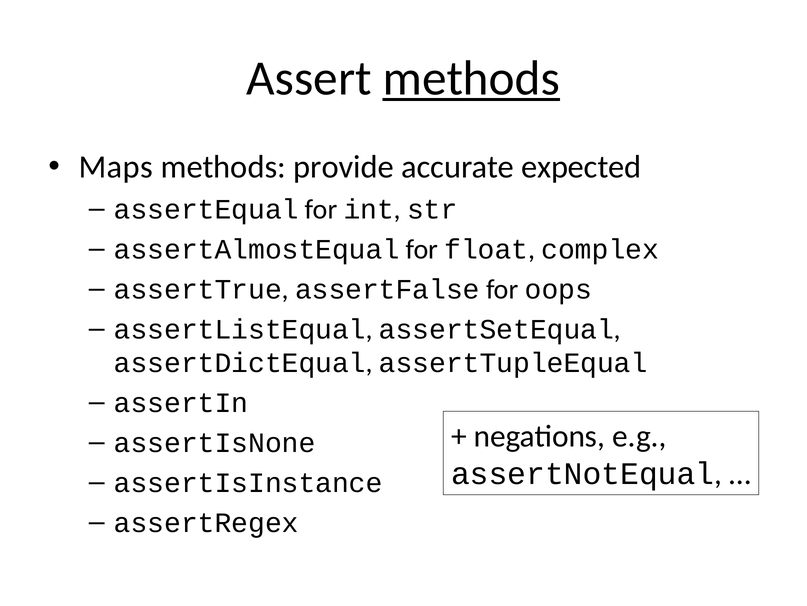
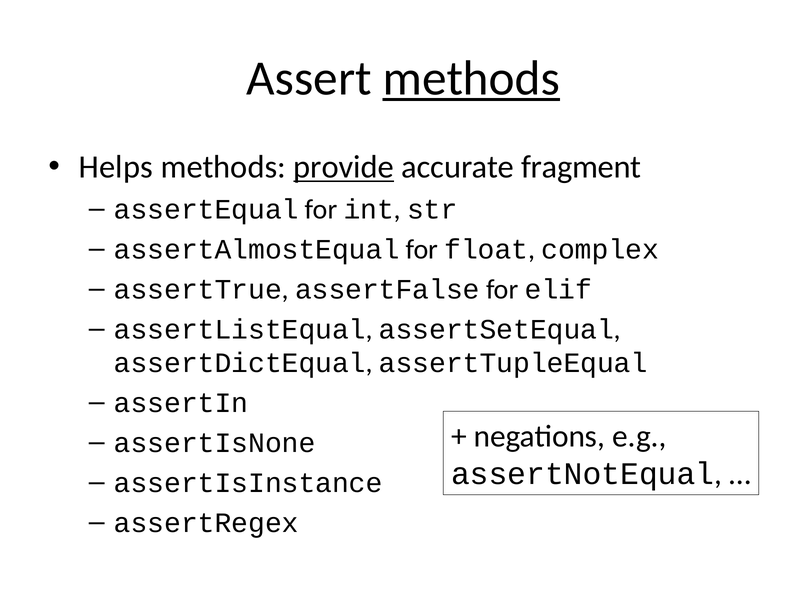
Maps: Maps -> Helps
provide underline: none -> present
expected: expected -> fragment
oops: oops -> elif
